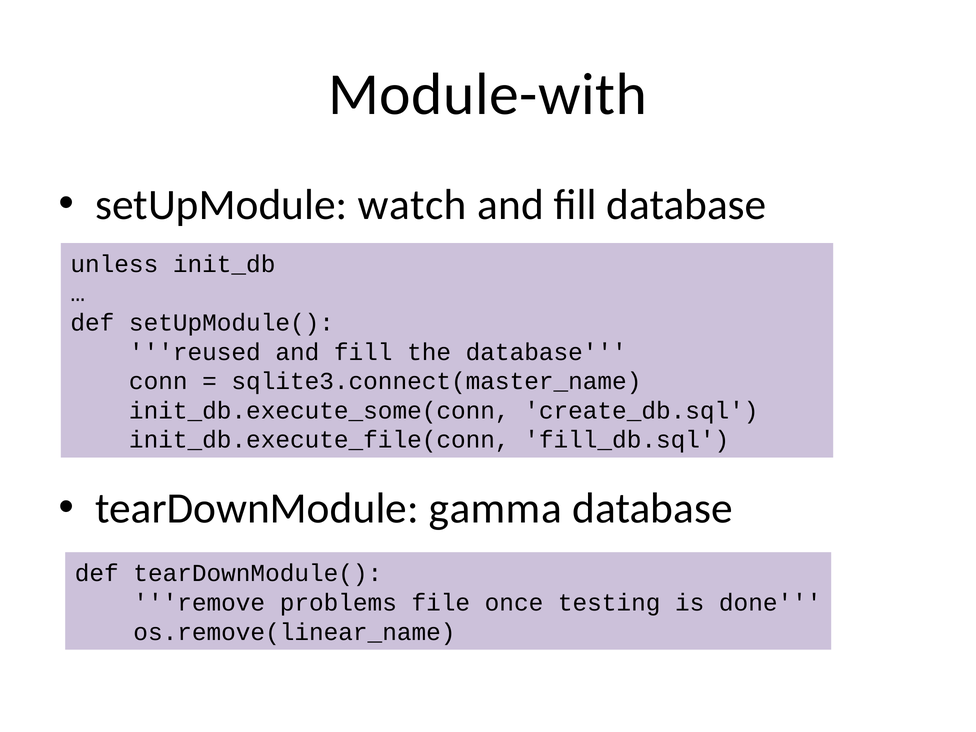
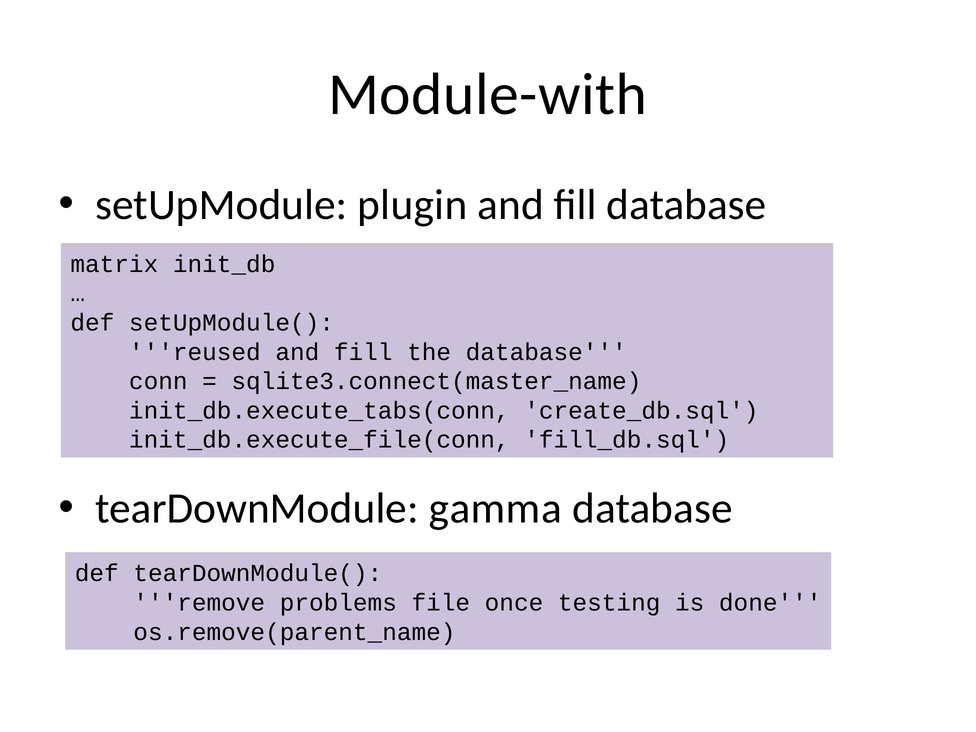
watch: watch -> plugin
unless: unless -> matrix
init_db.execute_some(conn: init_db.execute_some(conn -> init_db.execute_tabs(conn
os.remove(linear_name: os.remove(linear_name -> os.remove(parent_name
